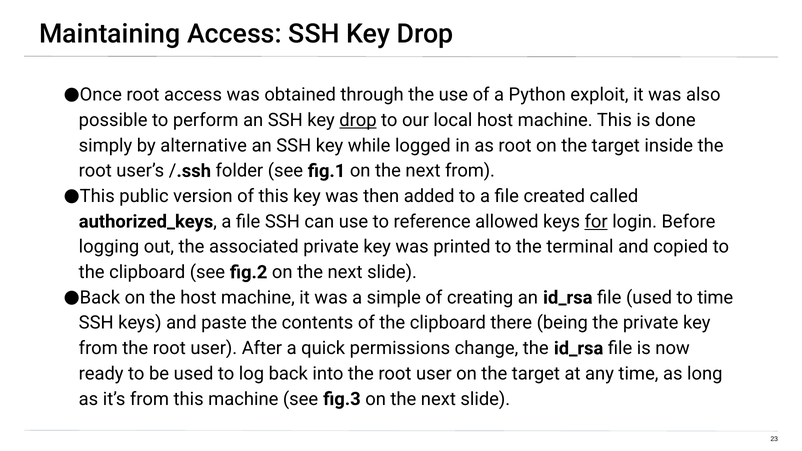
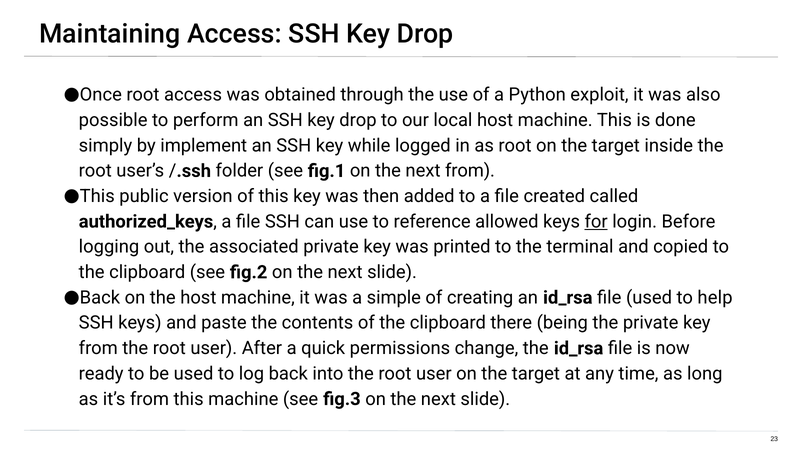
drop at (358, 120) underline: present -> none
alternative: alternative -> implement
to time: time -> help
